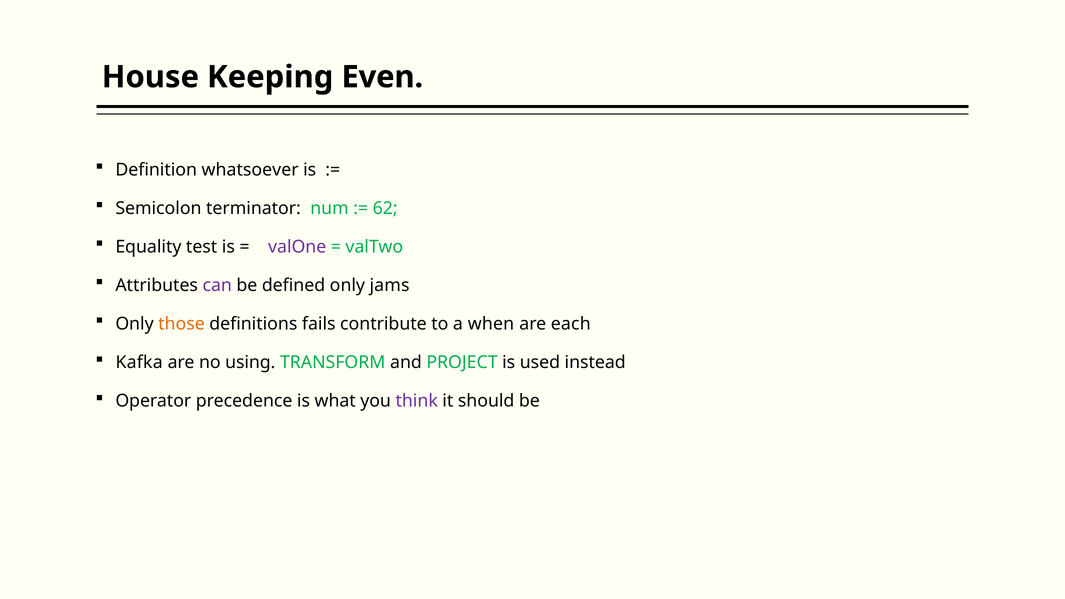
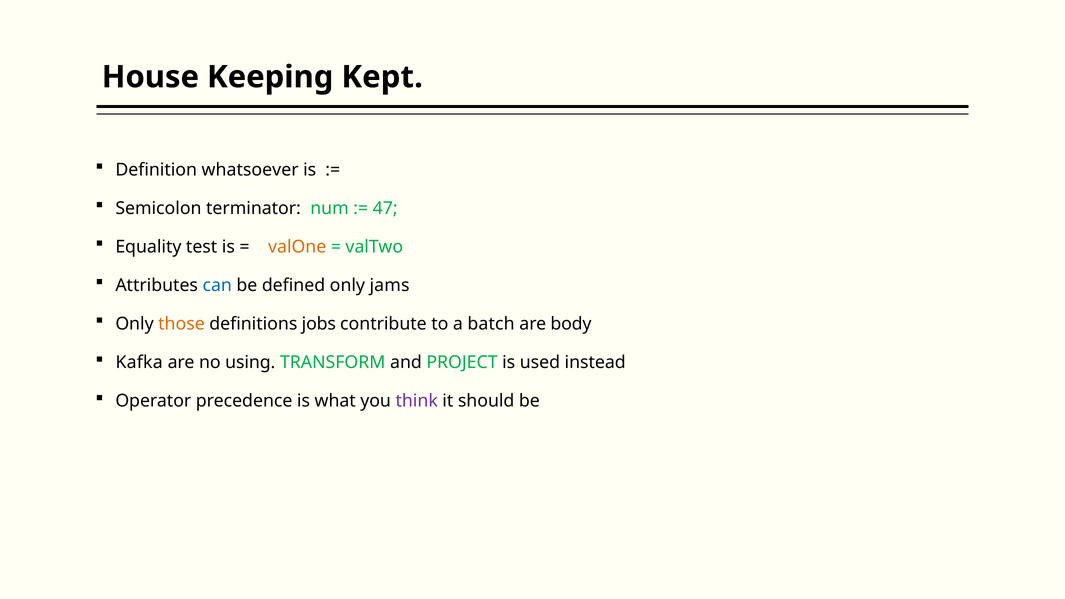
Even: Even -> Kept
62: 62 -> 47
valOne colour: purple -> orange
can colour: purple -> blue
fails: fails -> jobs
when: when -> batch
each: each -> body
